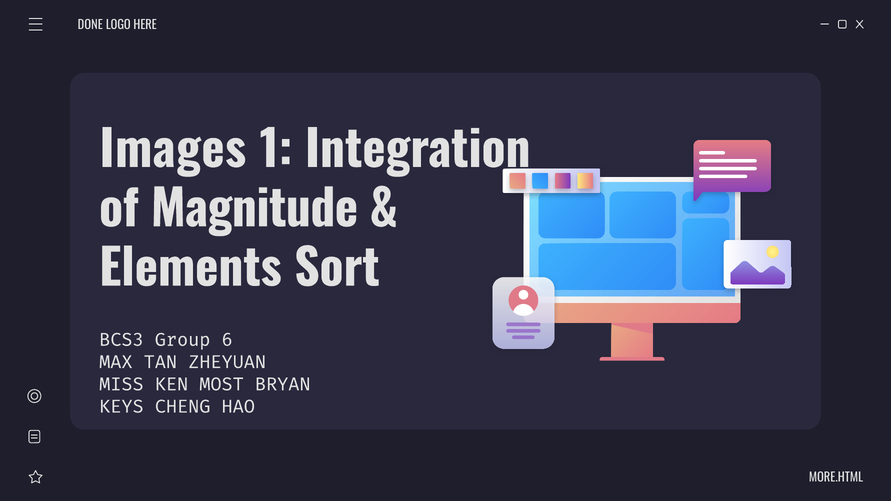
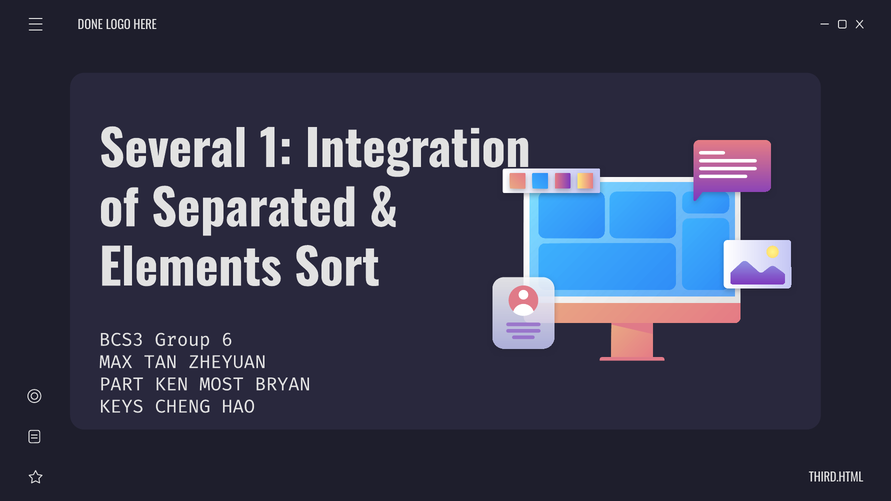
Images: Images -> Several
Magnitude: Magnitude -> Separated
MISS: MISS -> PART
MORE.HTML: MORE.HTML -> THIRD.HTML
